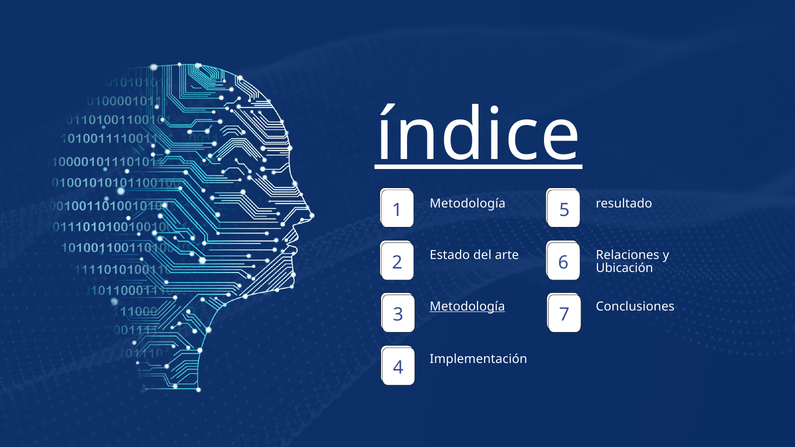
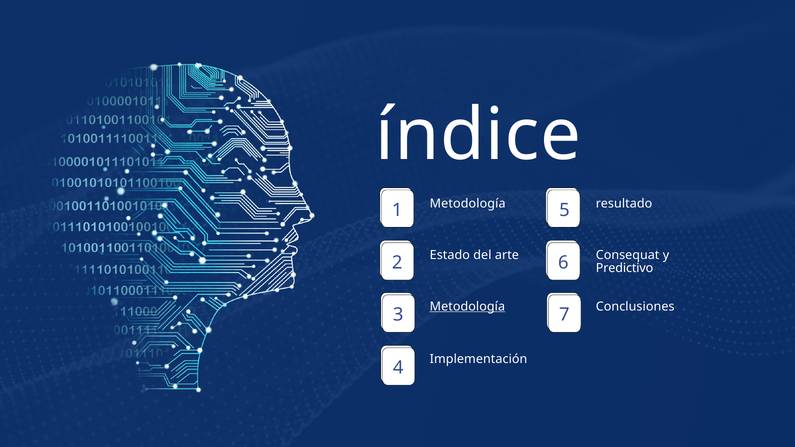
índice underline: present -> none
Relaciones: Relaciones -> Consequat
Ubicación: Ubicación -> Predictivo
